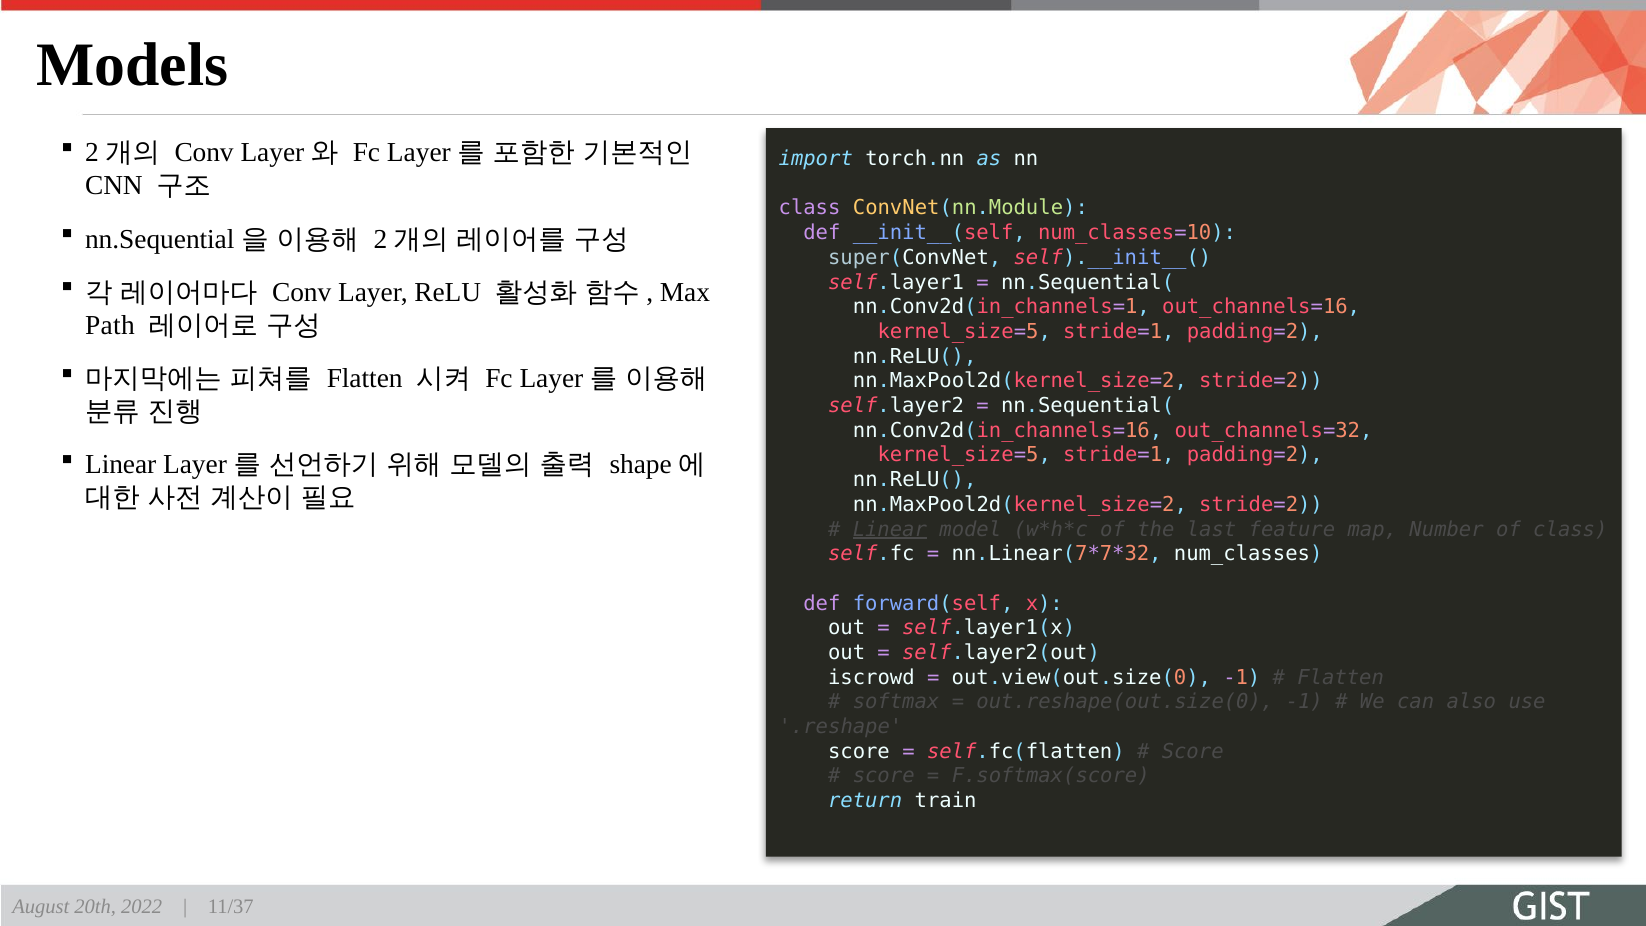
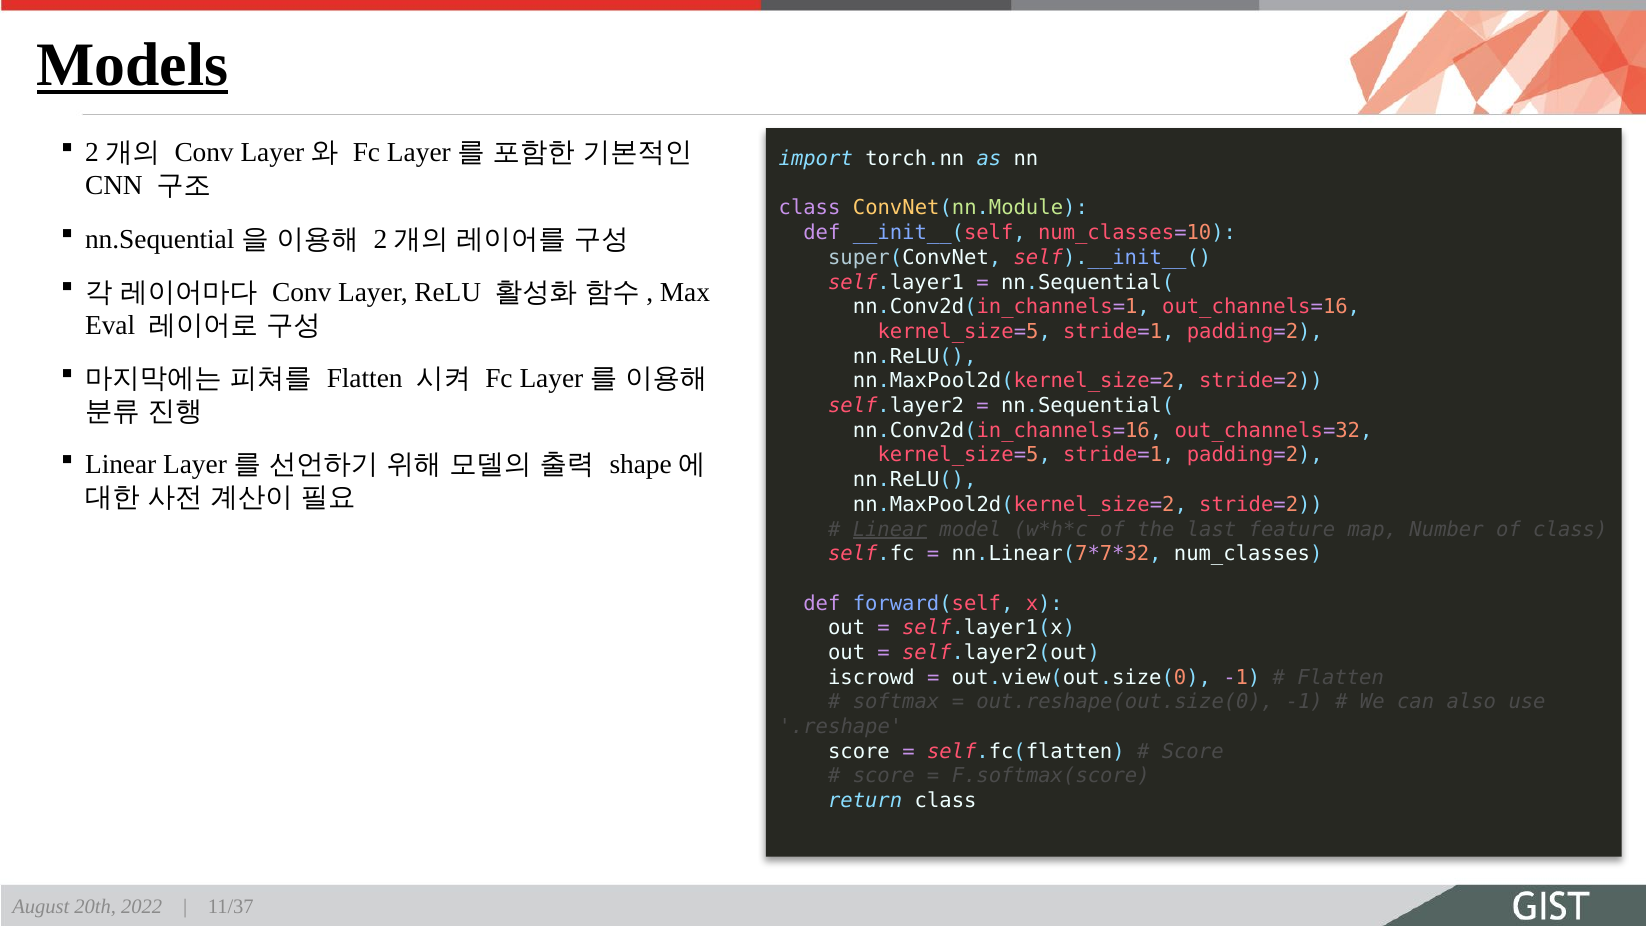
Models underline: none -> present
Path: Path -> Eval
return train: train -> class
